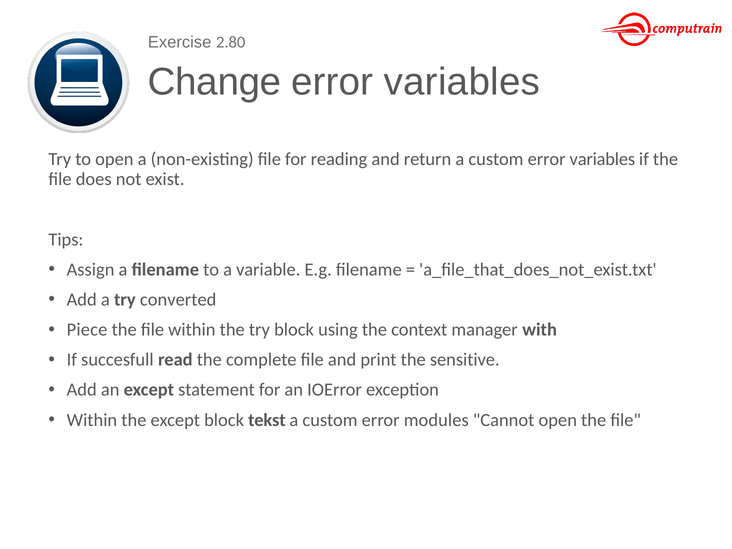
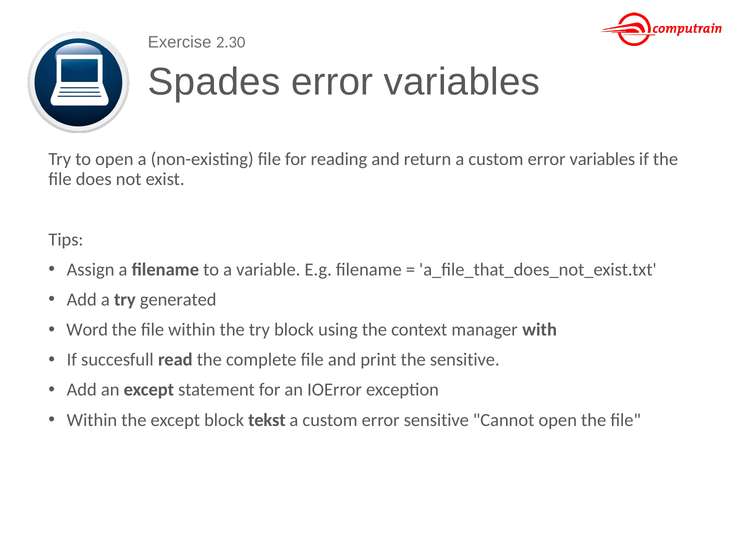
2.80: 2.80 -> 2.30
Change: Change -> Spades
converted: converted -> generated
Piece: Piece -> Word
error modules: modules -> sensitive
